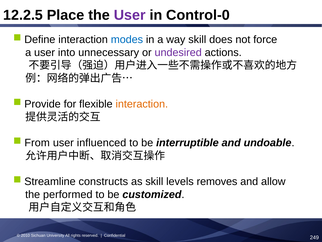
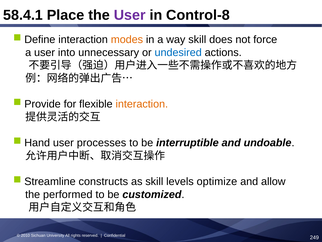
12.2.5: 12.2.5 -> 58.4.1
Control-0: Control-0 -> Control-8
modes colour: blue -> orange
undesired colour: purple -> blue
From: From -> Hand
influenced: influenced -> processes
removes: removes -> optimize
